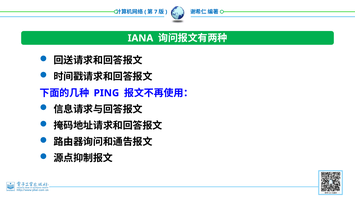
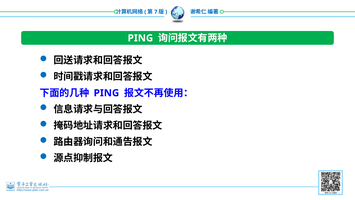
IANA at (140, 38): IANA -> PING
